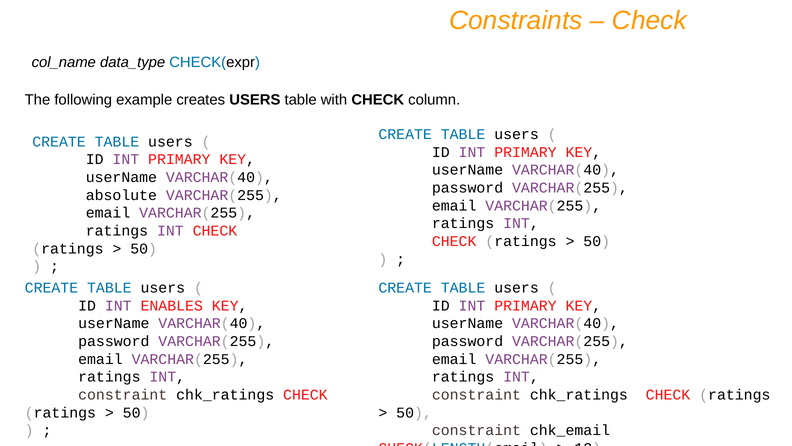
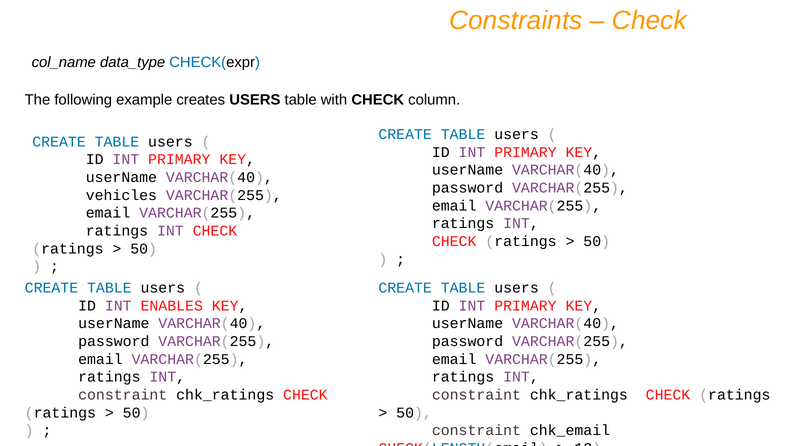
absolute: absolute -> vehicles
